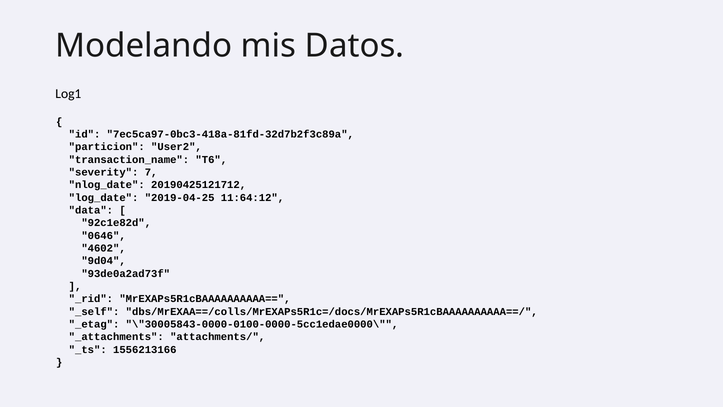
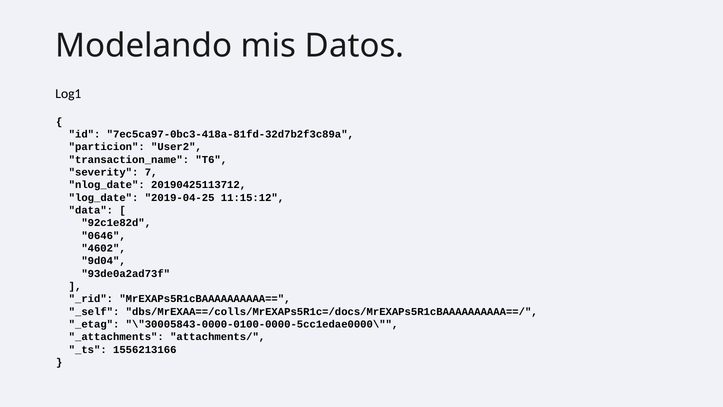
20190425121712: 20190425121712 -> 20190425113712
11:64:12: 11:64:12 -> 11:15:12
